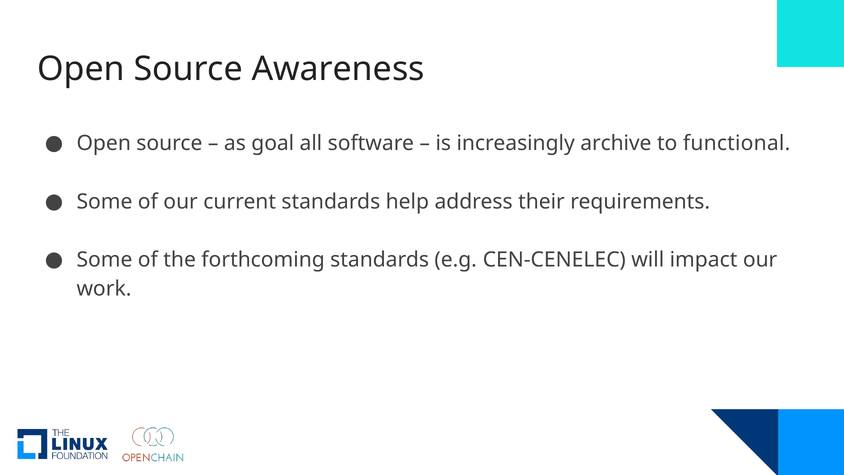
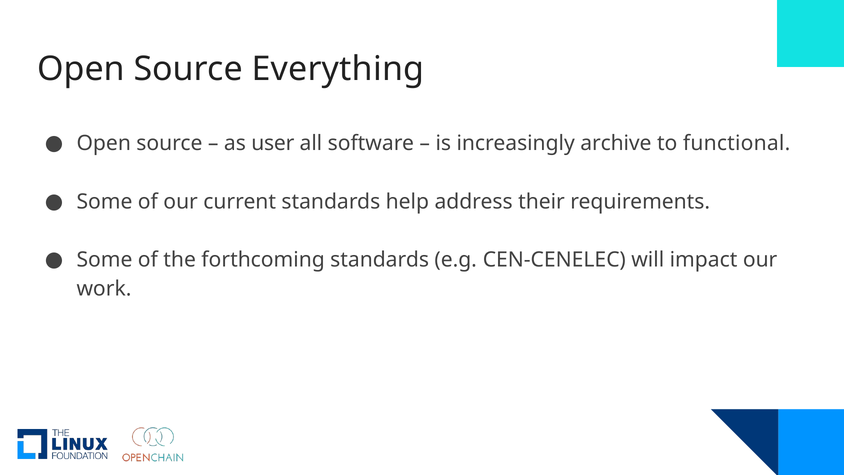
Awareness: Awareness -> Everything
goal: goal -> user
